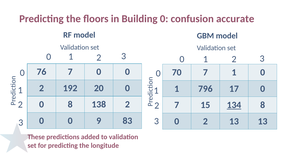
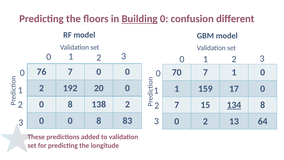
Building underline: none -> present
accurate: accurate -> different
796: 796 -> 159
9 at (99, 121): 9 -> 8
13 13: 13 -> 64
